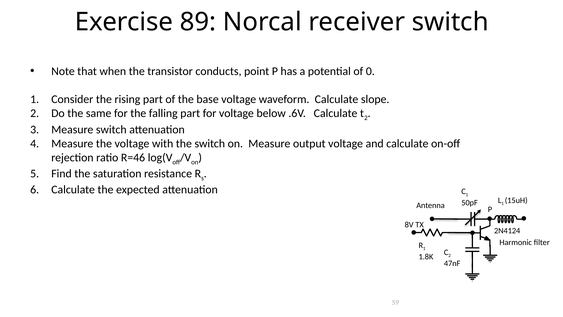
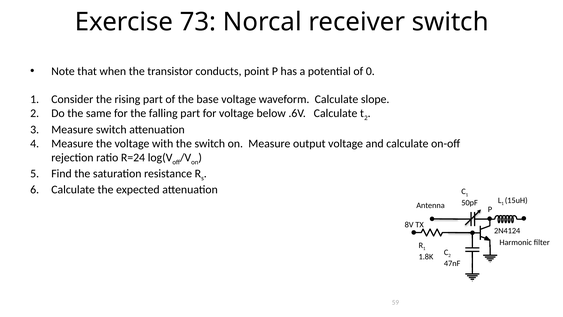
89: 89 -> 73
R=46: R=46 -> R=24
